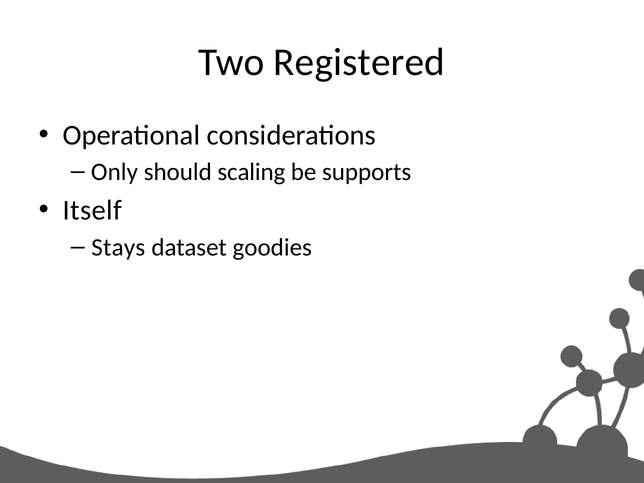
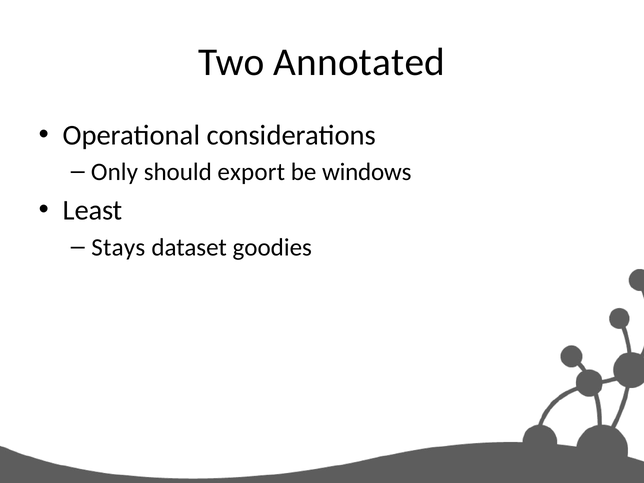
Registered: Registered -> Annotated
scaling: scaling -> export
supports: supports -> windows
Itself: Itself -> Least
